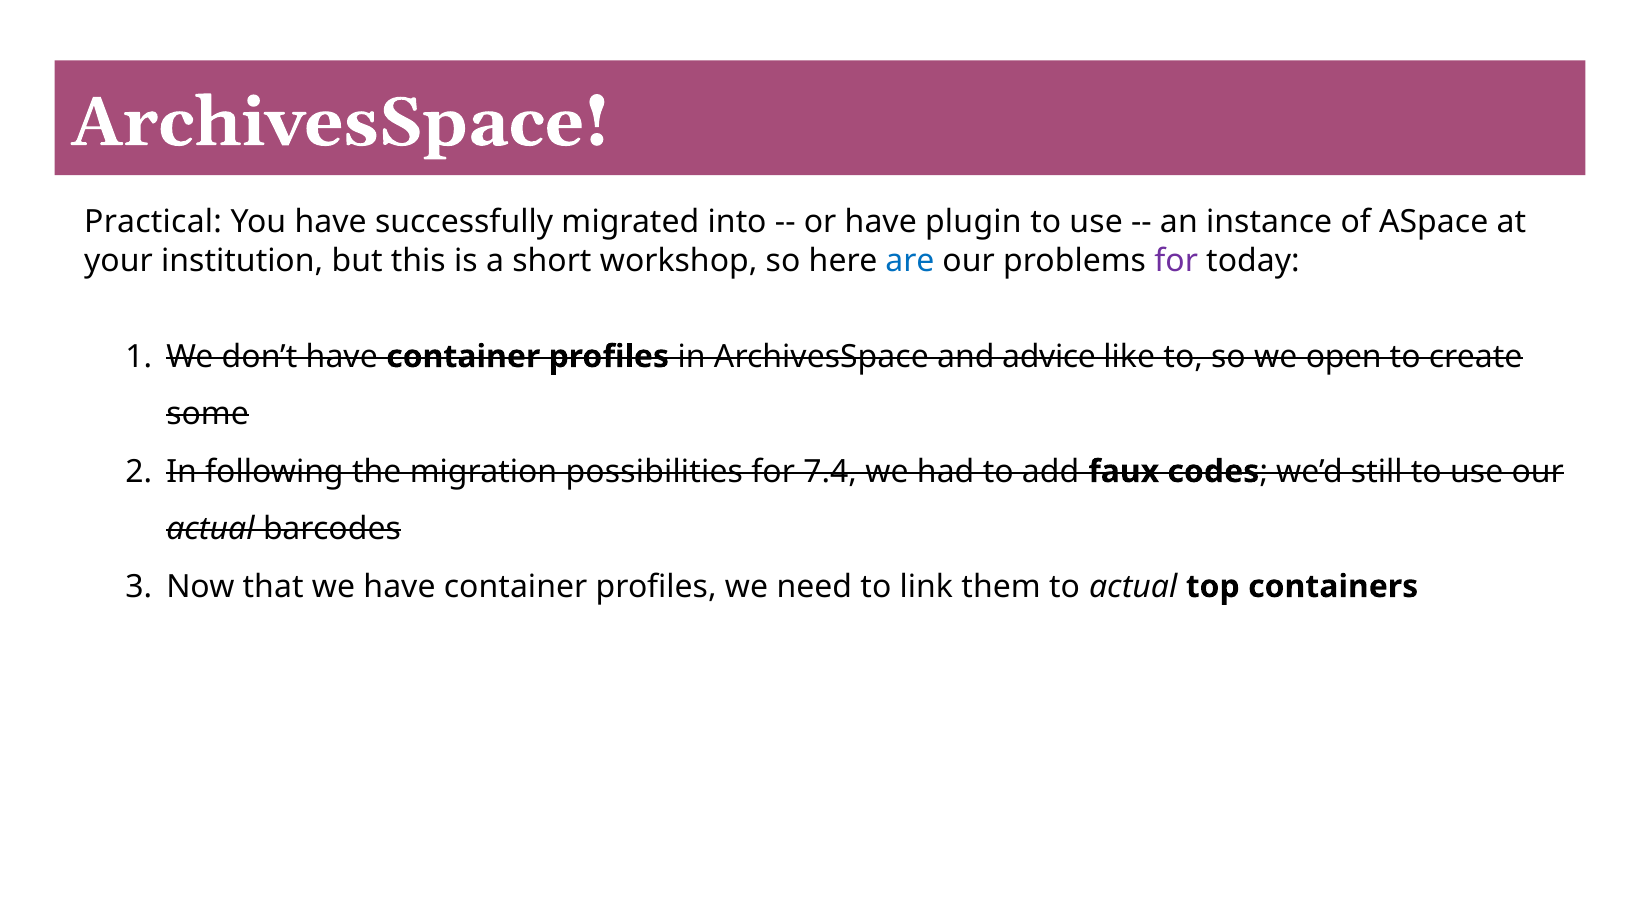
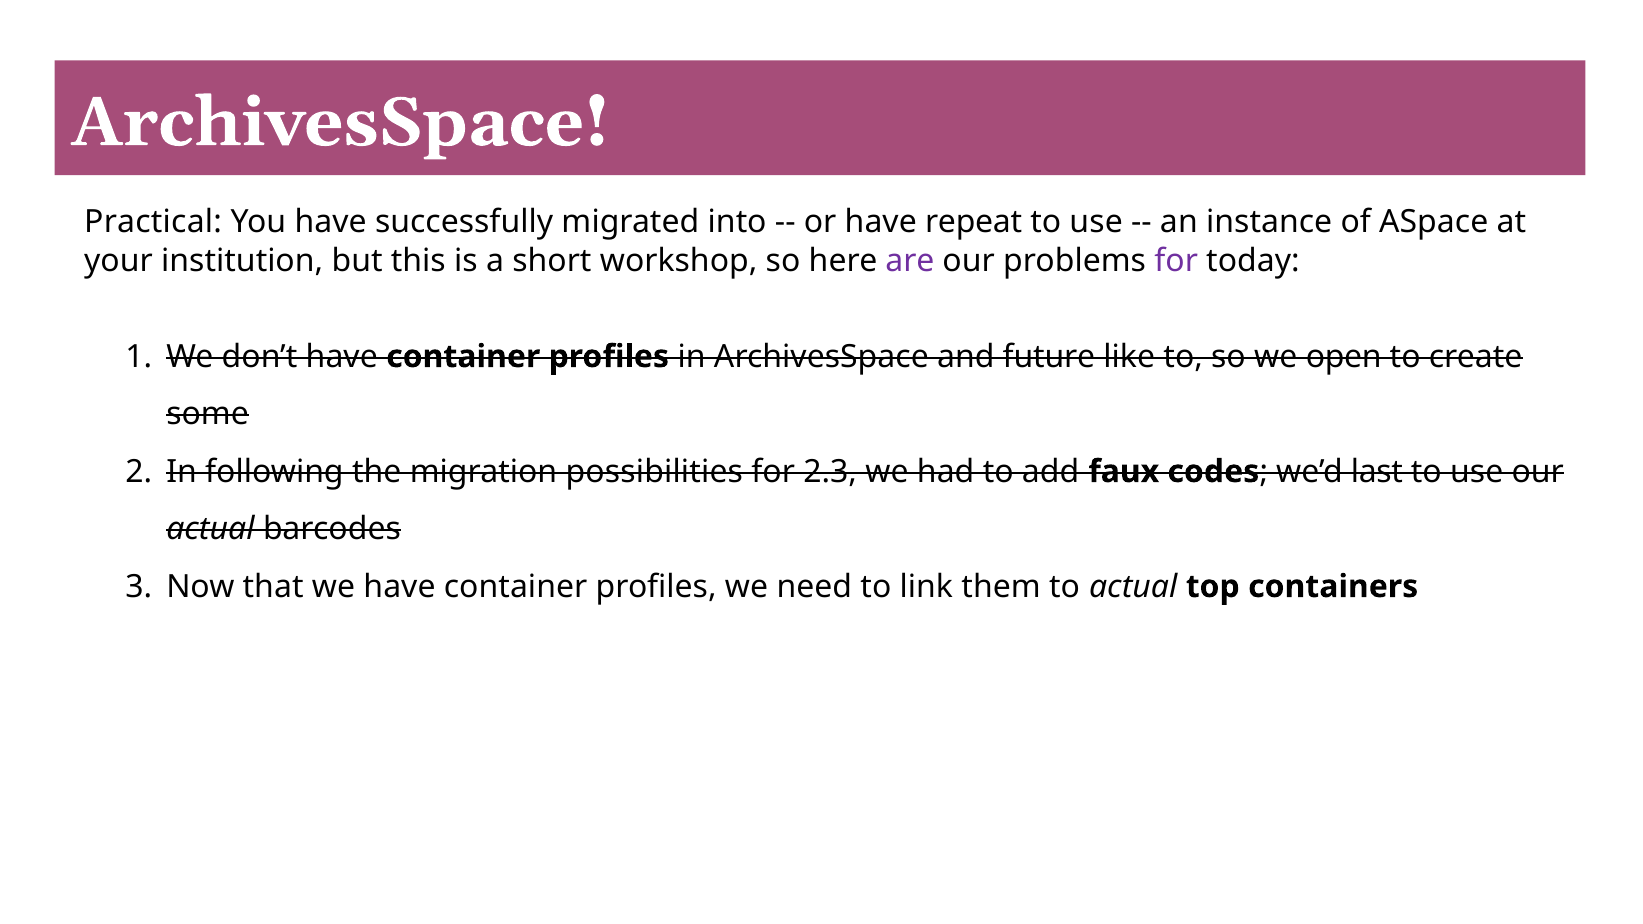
plugin: plugin -> repeat
are colour: blue -> purple
advice: advice -> future
7.4: 7.4 -> 2.3
still: still -> last
